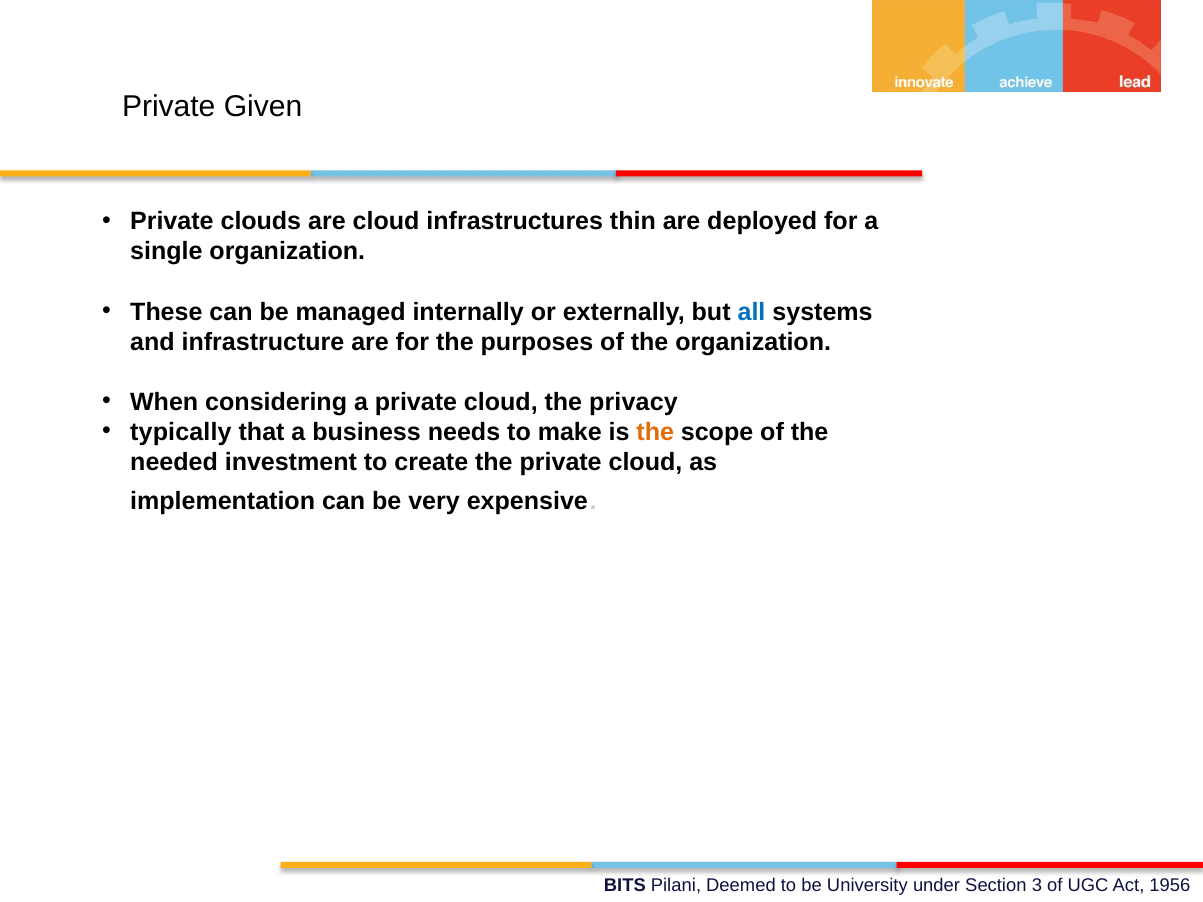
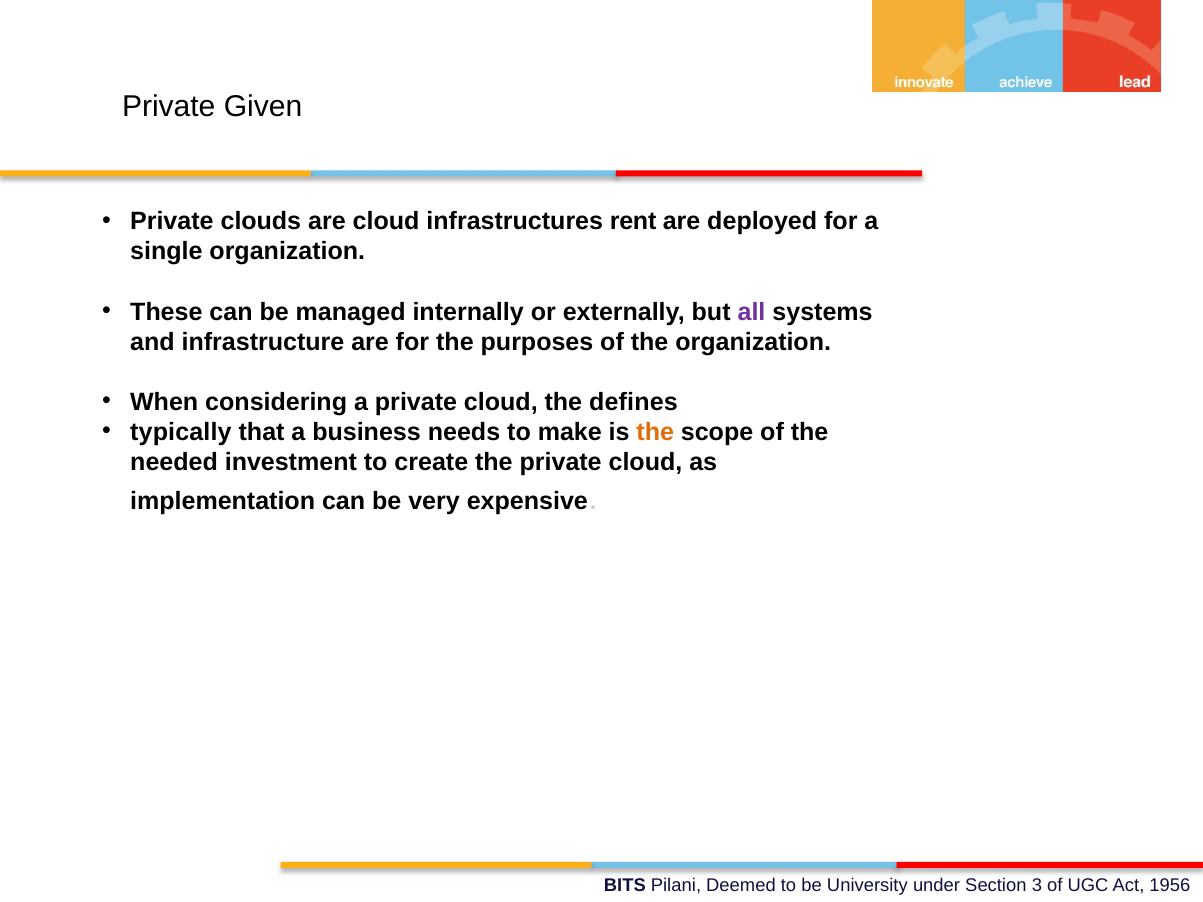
thin: thin -> rent
all colour: blue -> purple
privacy: privacy -> defines
